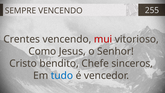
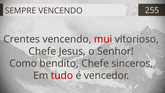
Como at (42, 51): Como -> Chefe
Cristo: Cristo -> Como
tudo colour: blue -> red
